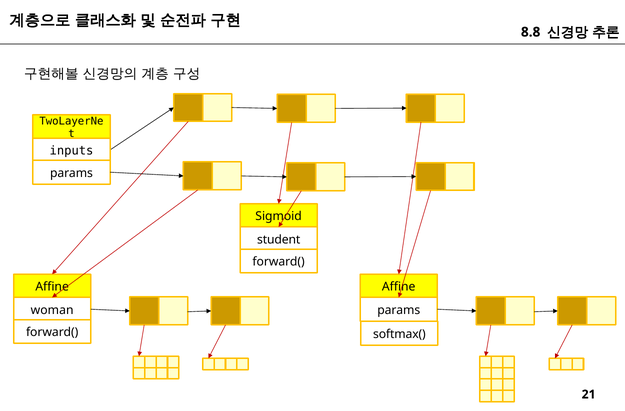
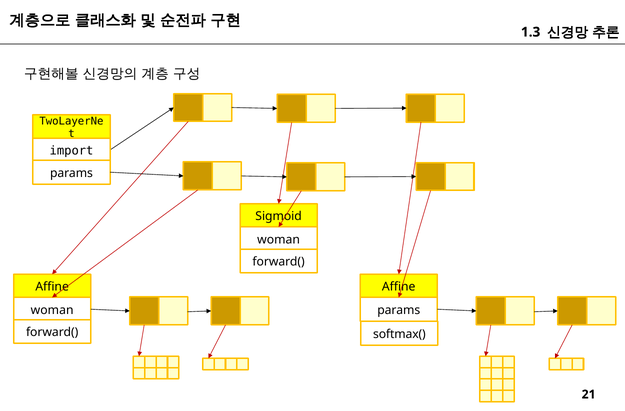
8.8: 8.8 -> 1.3
inputs: inputs -> import
student at (279, 239): student -> woman
